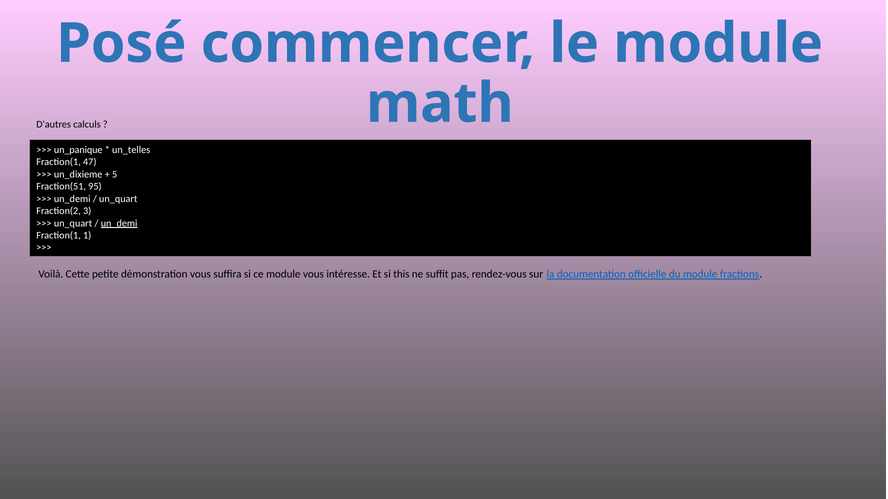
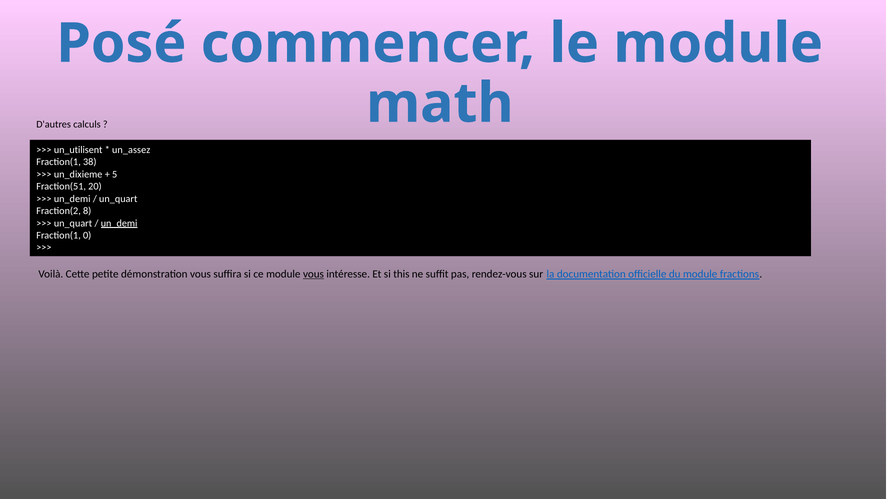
un_panique: un_panique -> un_utilisent
un_telles: un_telles -> un_assez
47: 47 -> 38
95: 95 -> 20
3: 3 -> 8
1: 1 -> 0
vous at (313, 274) underline: none -> present
